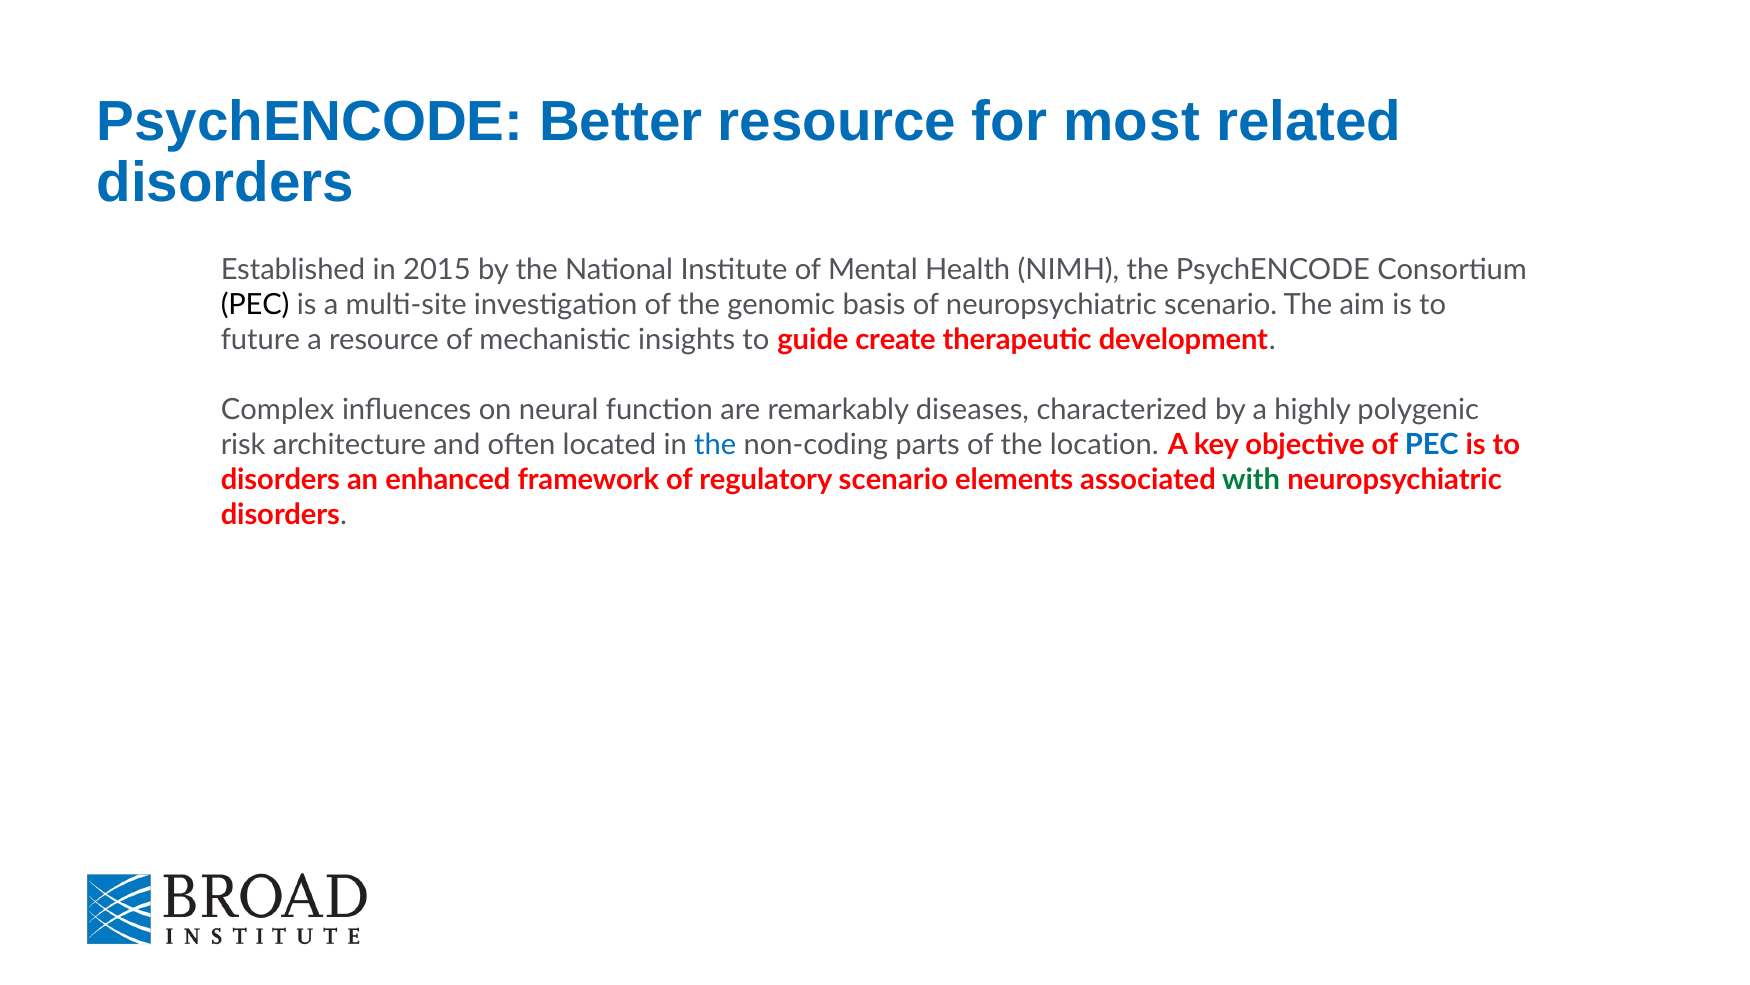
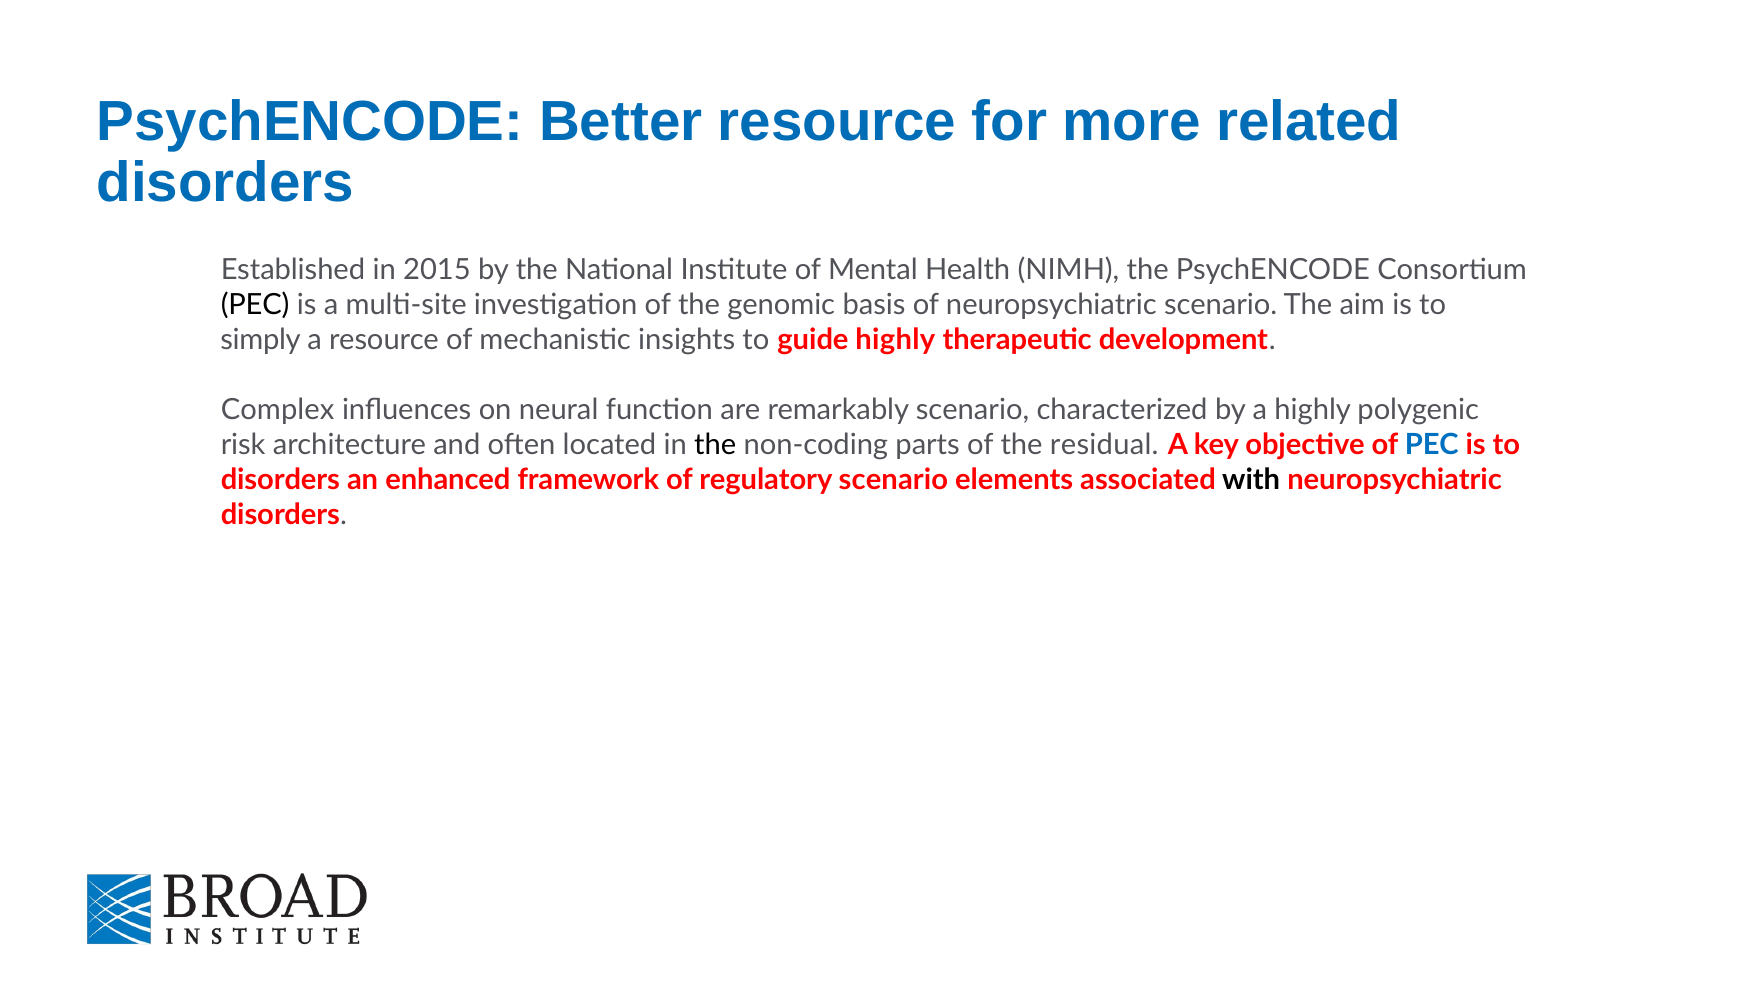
most: most -> more
future: future -> simply
guide create: create -> highly
remarkably diseases: diseases -> scenario
the at (715, 445) colour: blue -> black
location: location -> residual
with colour: green -> black
